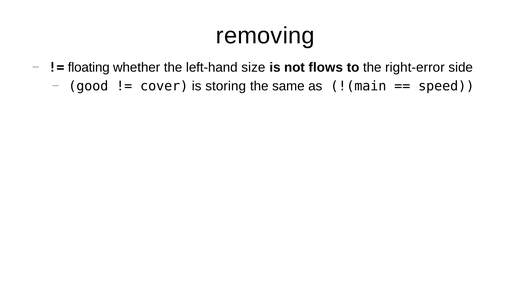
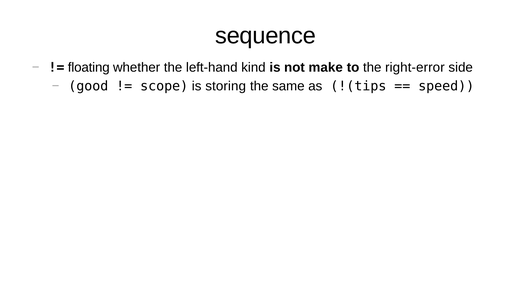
removing: removing -> sequence
size: size -> kind
flows: flows -> make
cover: cover -> scope
!(main: !(main -> !(tips
